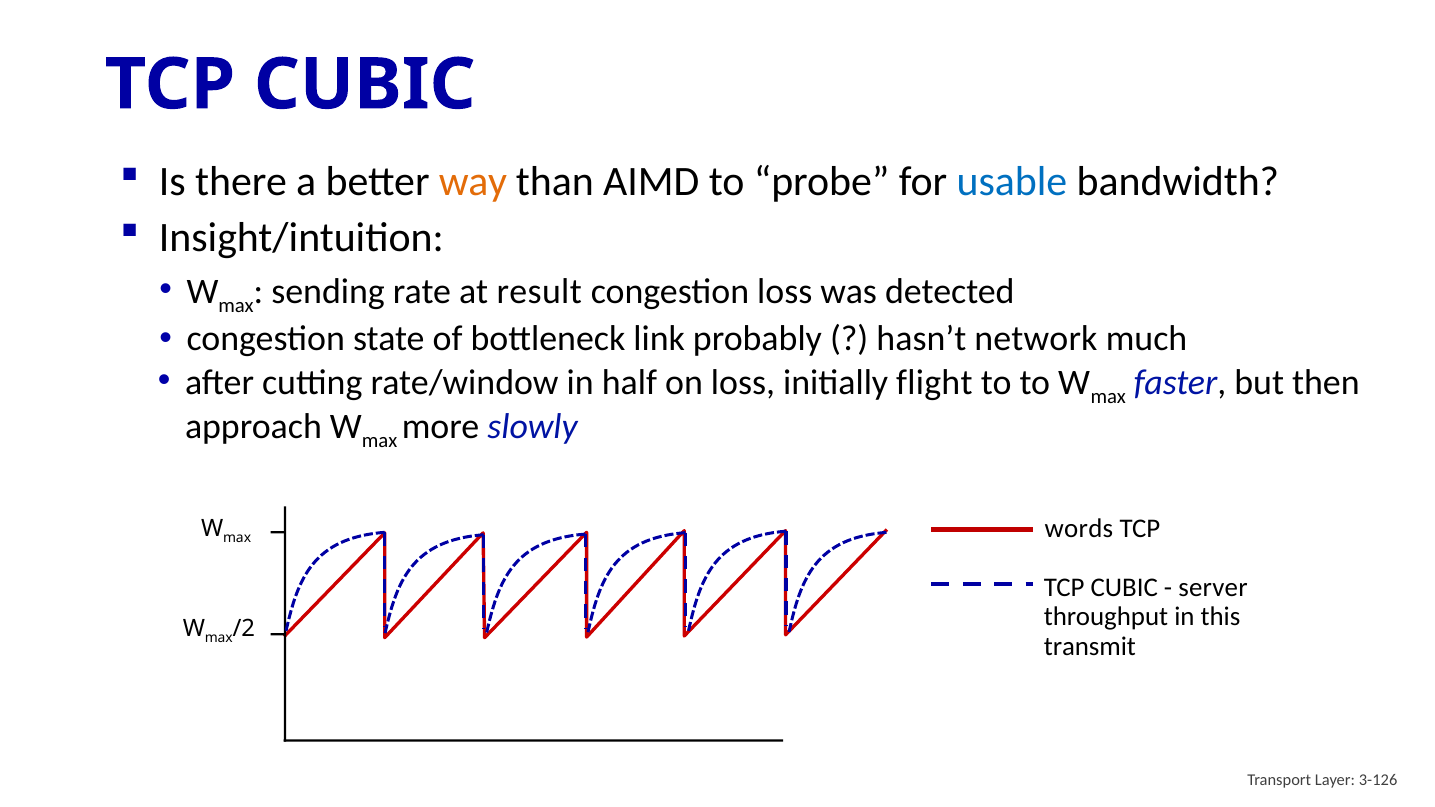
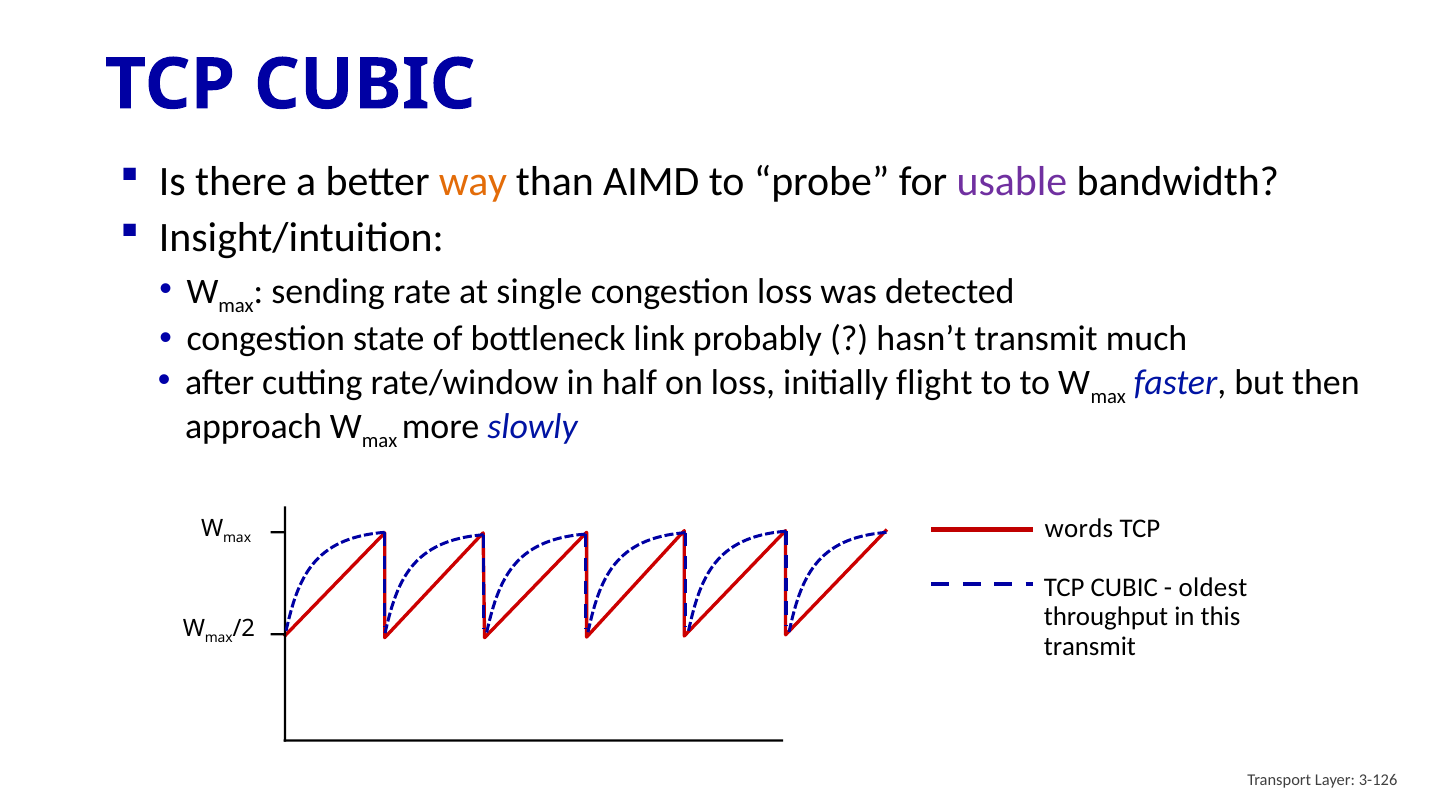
usable colour: blue -> purple
result: result -> single
hasn’t network: network -> transmit
server: server -> oldest
